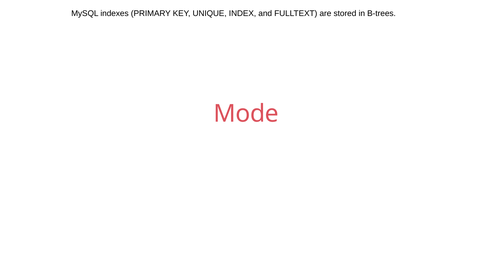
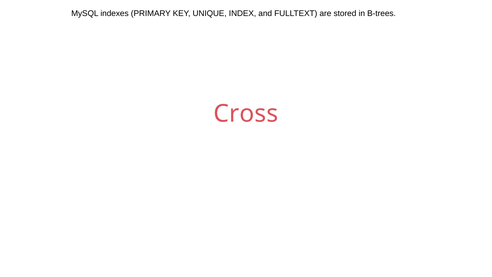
Mode: Mode -> Cross
